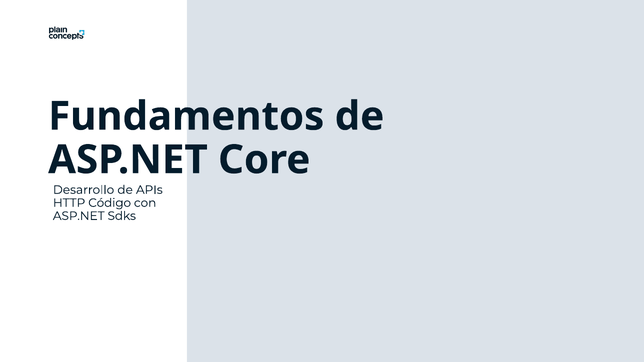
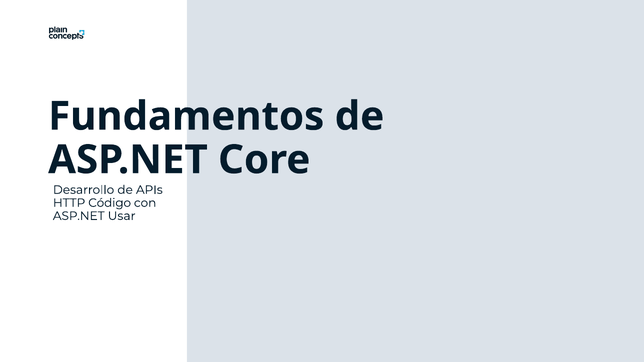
Sdks: Sdks -> Usar
